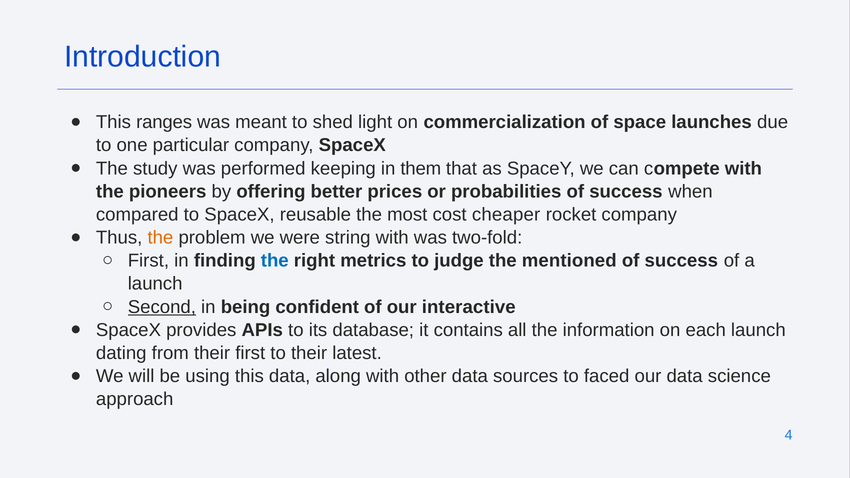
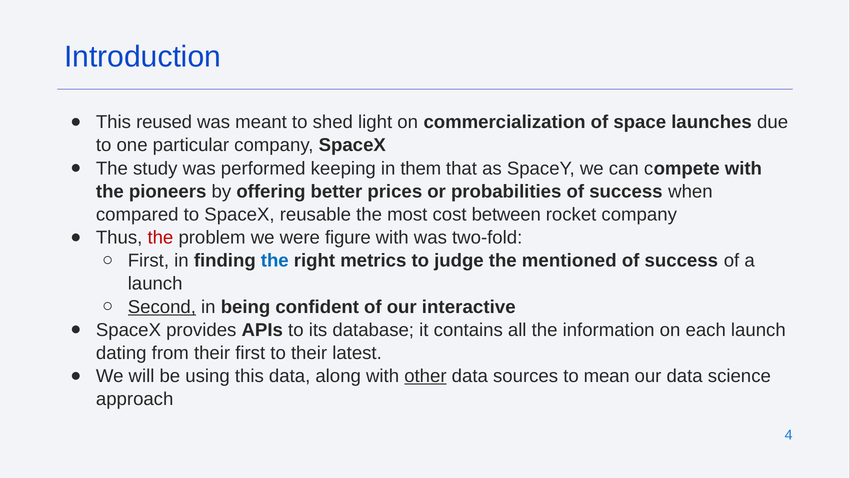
ranges: ranges -> reused
cheaper: cheaper -> between
the at (160, 238) colour: orange -> red
string: string -> figure
other underline: none -> present
faced: faced -> mean
